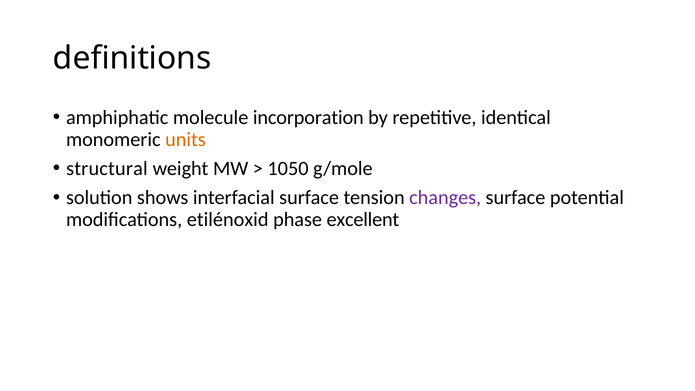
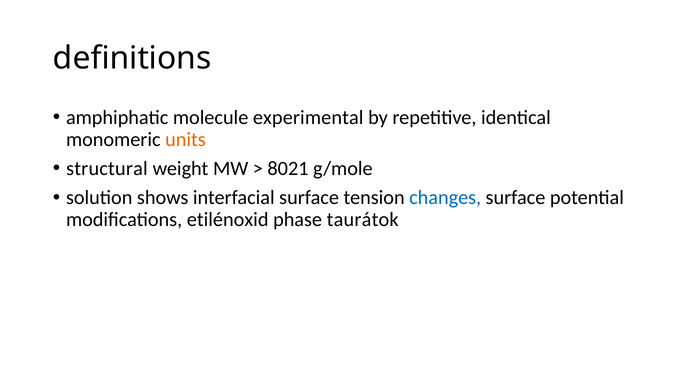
incorporation: incorporation -> experimental
1050: 1050 -> 8021
changes colour: purple -> blue
excellent: excellent -> taurátok
